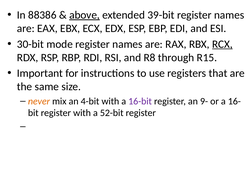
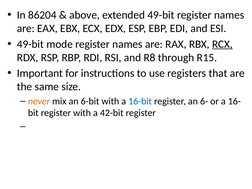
88386: 88386 -> 86204
above underline: present -> none
extended 39-bit: 39-bit -> 49-bit
30-bit at (30, 44): 30-bit -> 49-bit
4-bit: 4-bit -> 6-bit
16-bit colour: purple -> blue
9-: 9- -> 6-
52-bit: 52-bit -> 42-bit
